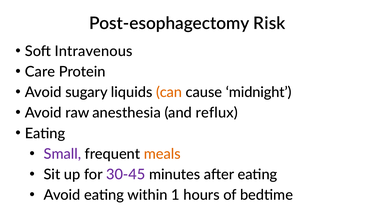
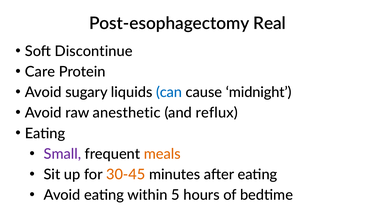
Risk: Risk -> Real
Intravenous: Intravenous -> Discontinue
can colour: orange -> blue
anesthesia: anesthesia -> anesthetic
30-45 colour: purple -> orange
1: 1 -> 5
